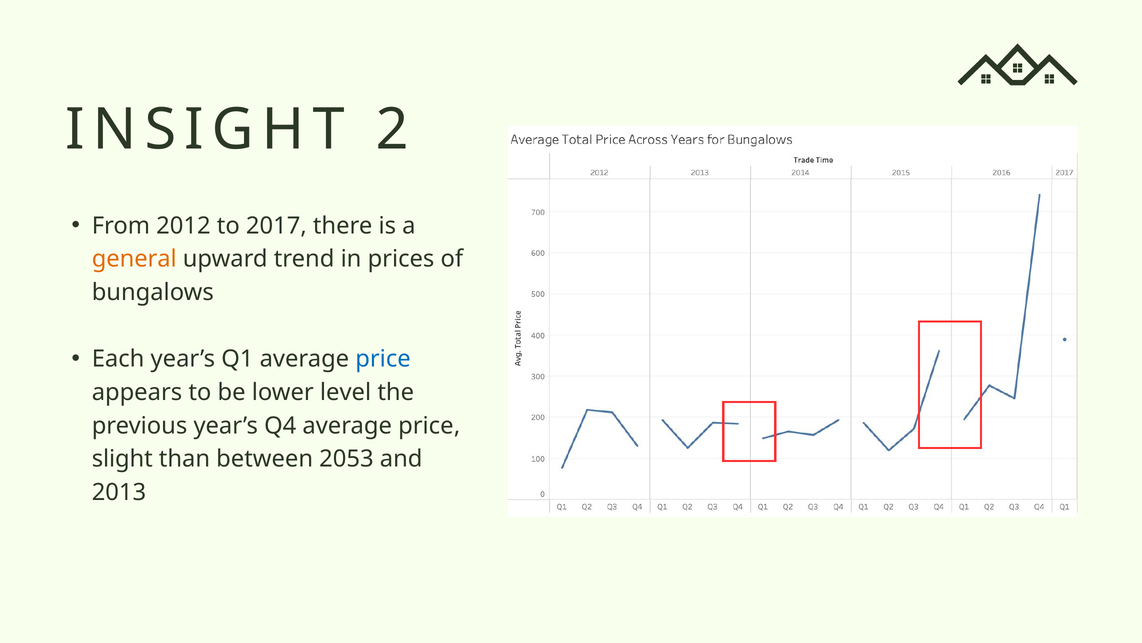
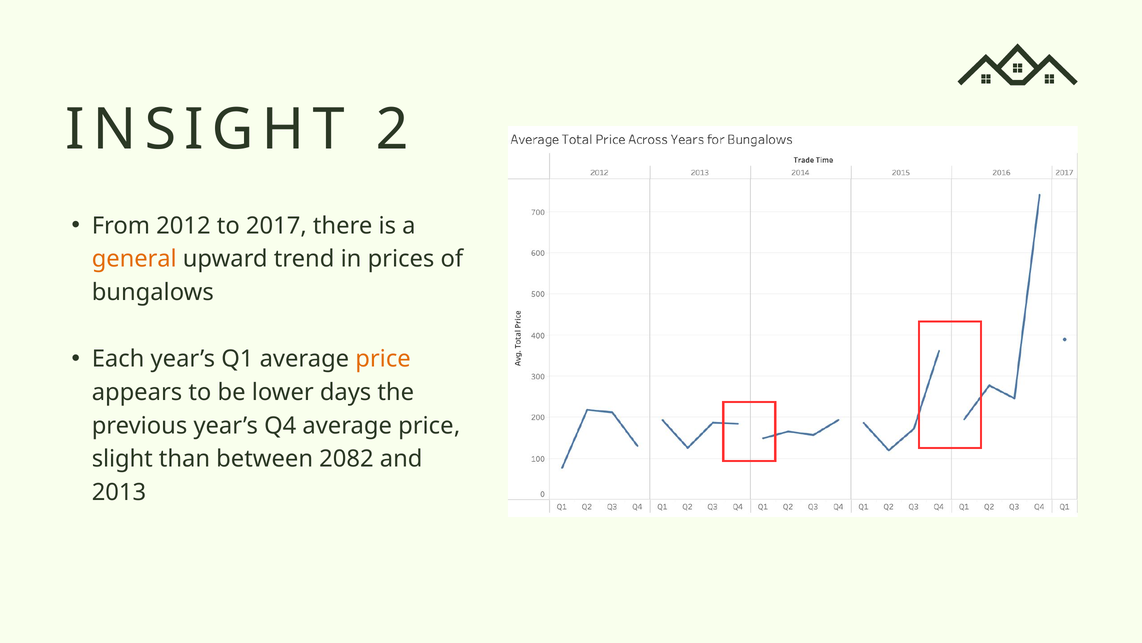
price at (383, 359) colour: blue -> orange
level: level -> days
2053: 2053 -> 2082
